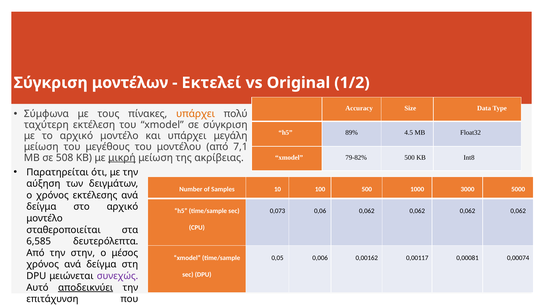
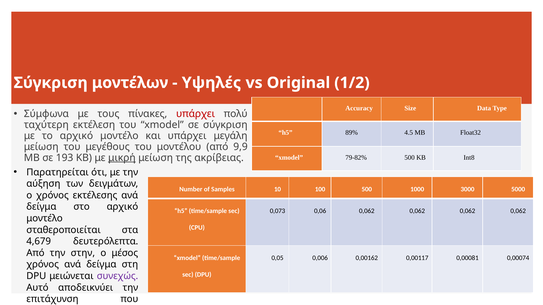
Εκτελεί: Εκτελεί -> Υψηλές
υπάρχει at (196, 114) colour: orange -> red
7,1: 7,1 -> 9,9
508: 508 -> 193
6,585: 6,585 -> 4,679
αποδεικνύει underline: present -> none
